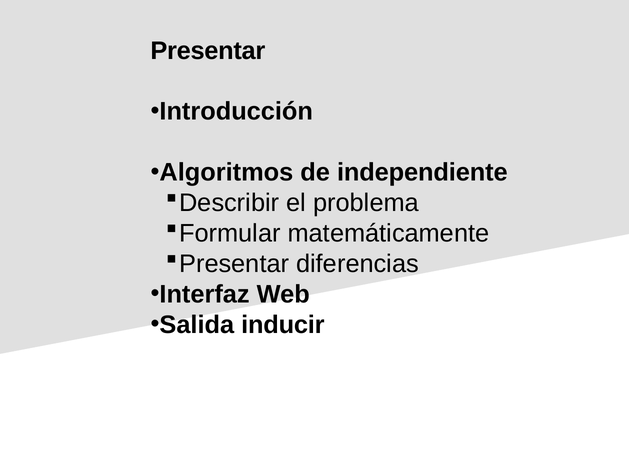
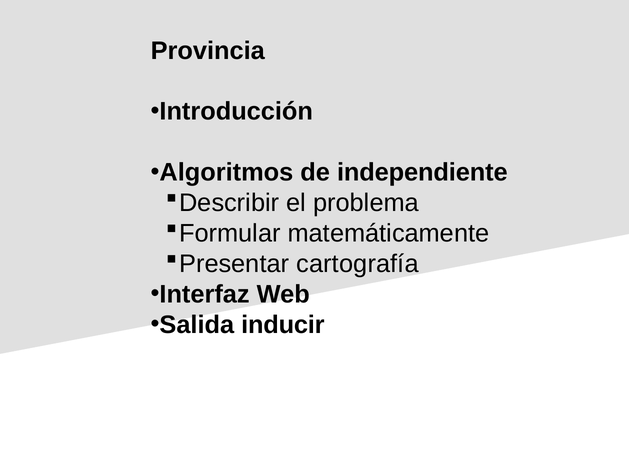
Presentar: Presentar -> Provincia
diferencias: diferencias -> cartografía
